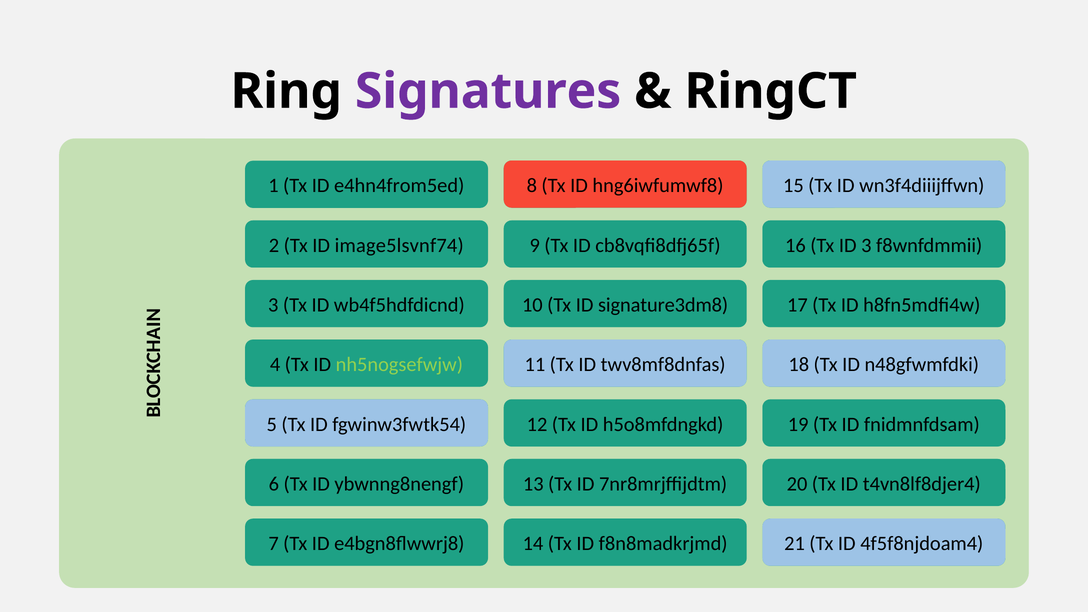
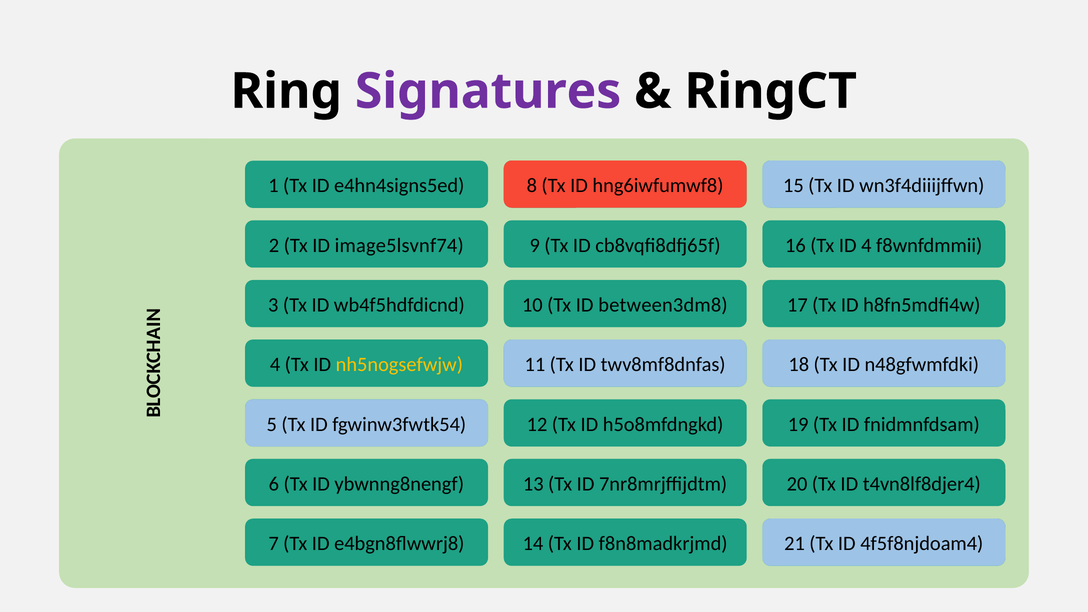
e4hn4from5ed: e4hn4from5ed -> e4hn4signs5ed
ID 3: 3 -> 4
signature3dm8: signature3dm8 -> between3dm8
nh5nogsefwjw colour: light green -> yellow
